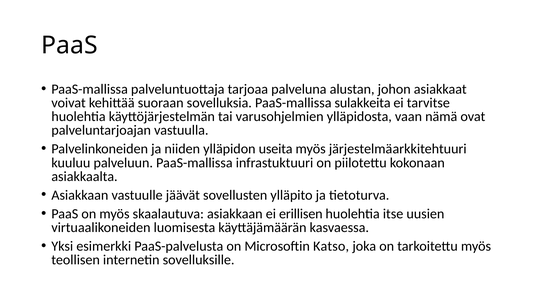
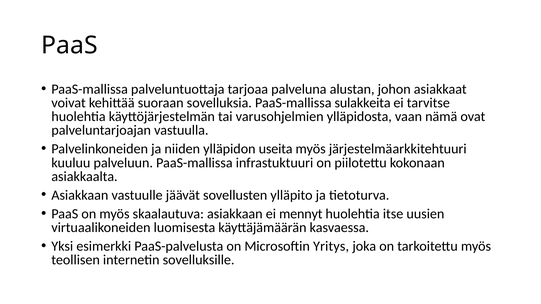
erillisen: erillisen -> mennyt
Katso: Katso -> Yritys
